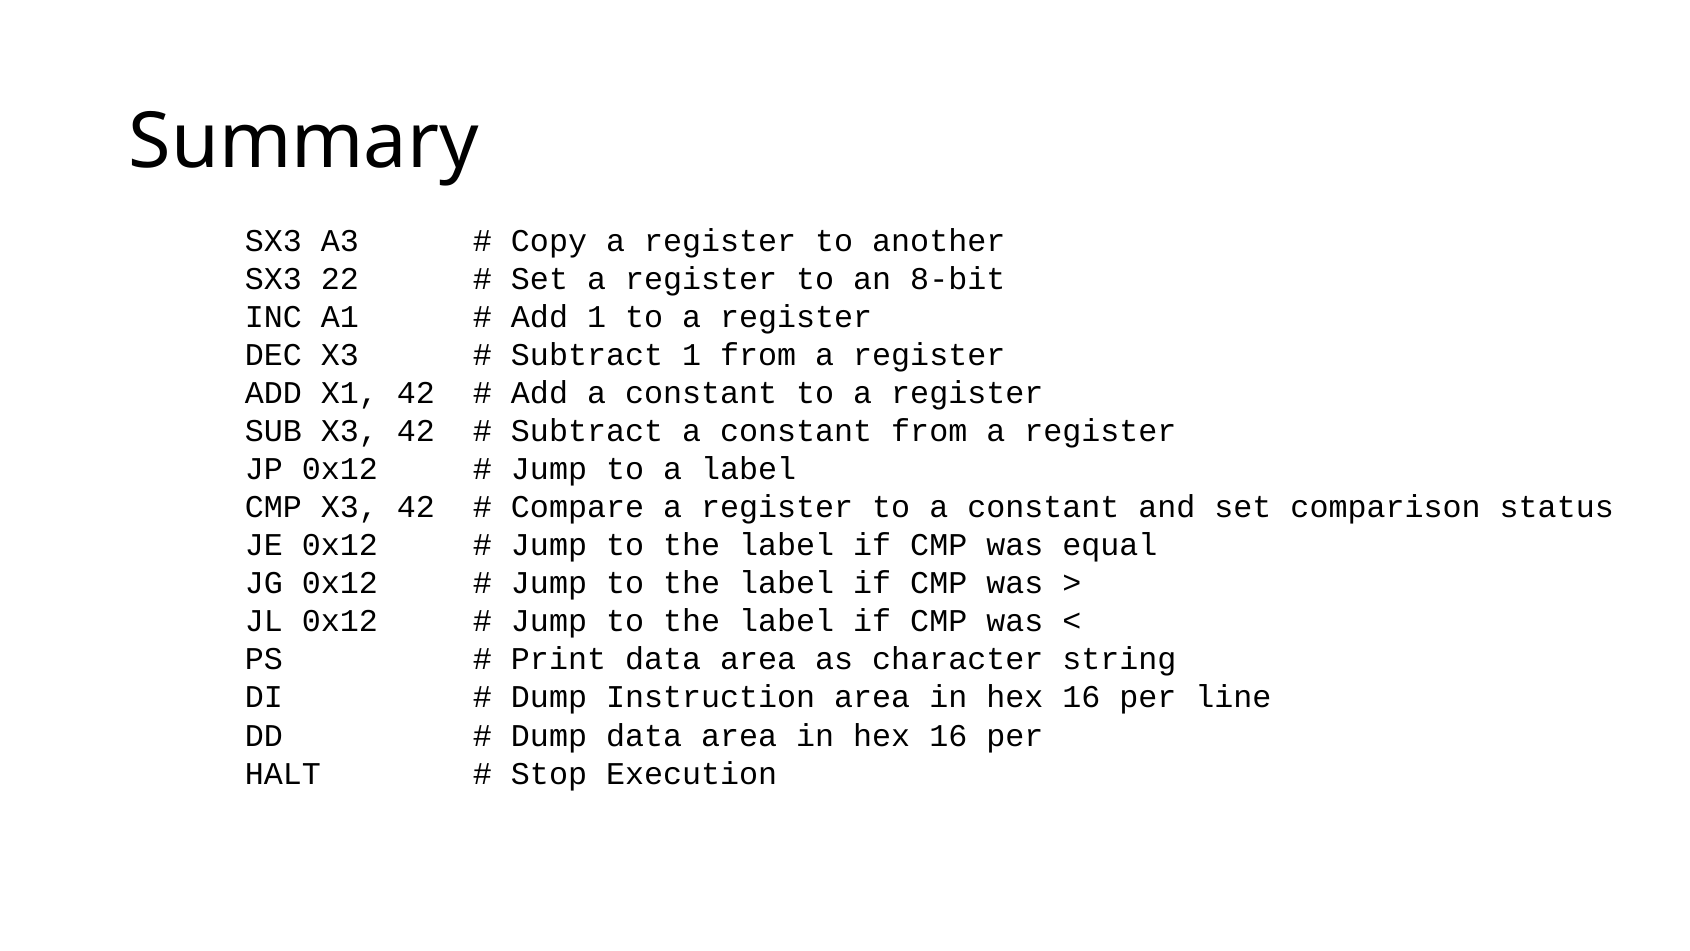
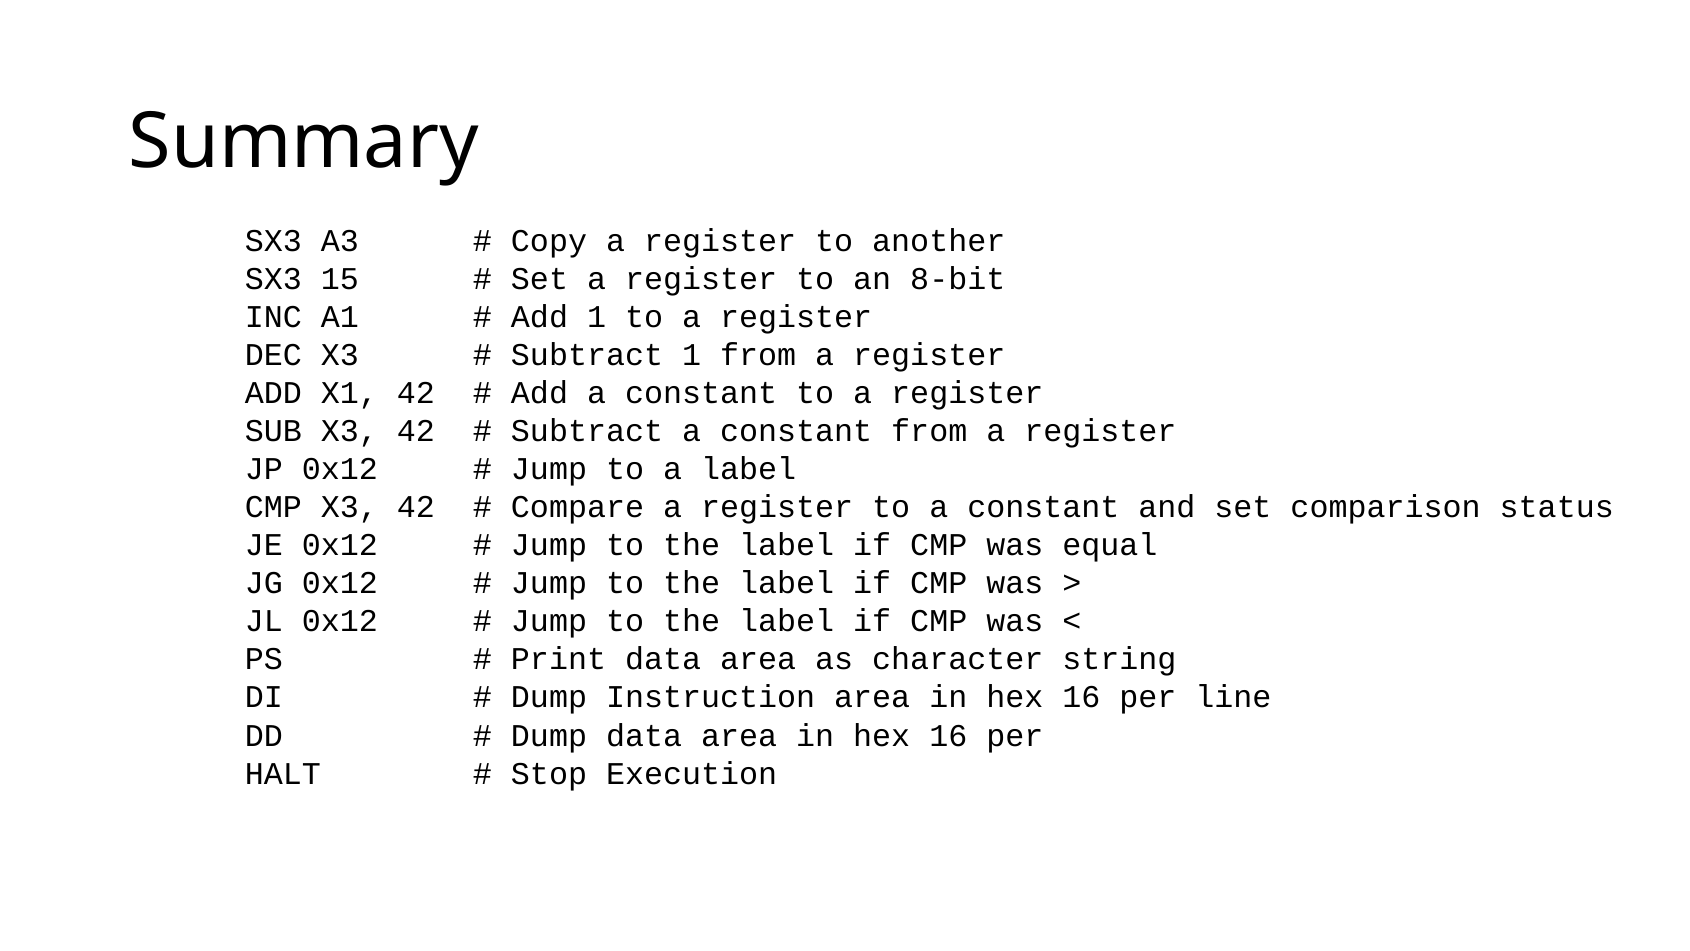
22: 22 -> 15
